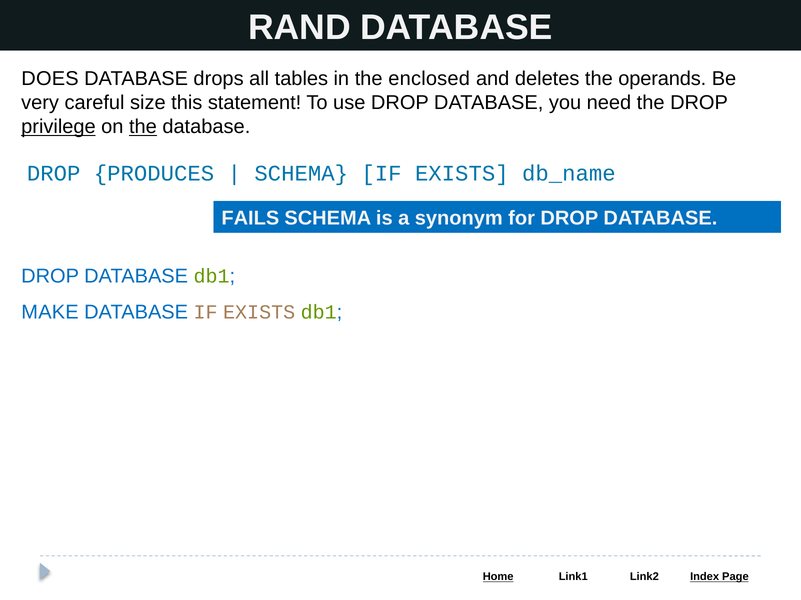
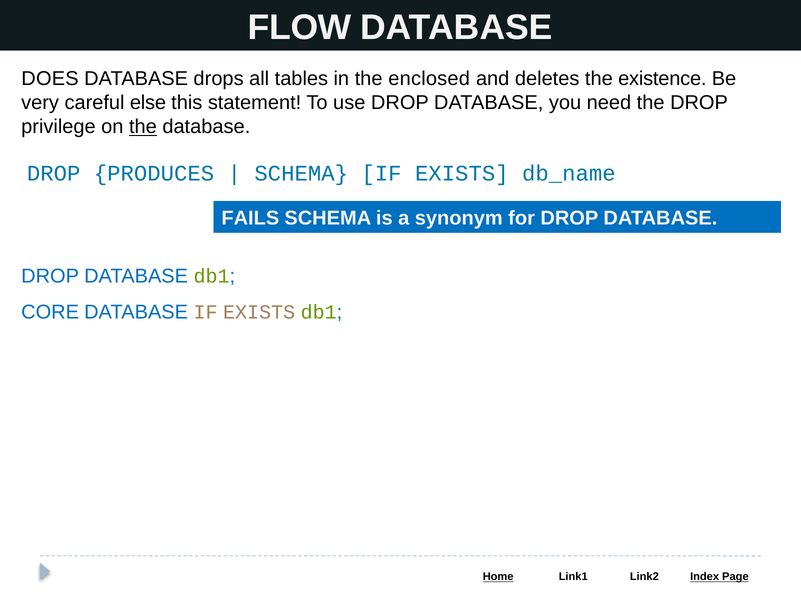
RAND: RAND -> FLOW
operands: operands -> existence
size: size -> else
privilege underline: present -> none
MAKE: MAKE -> CORE
